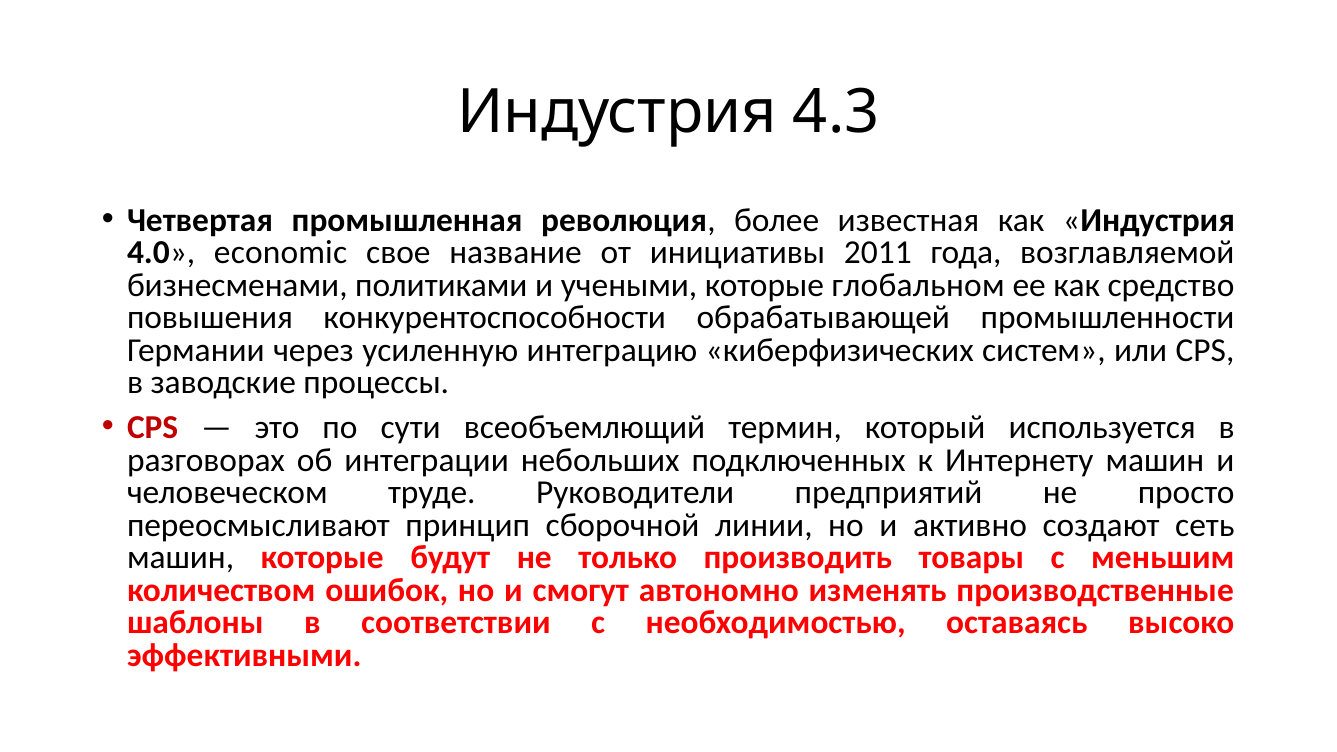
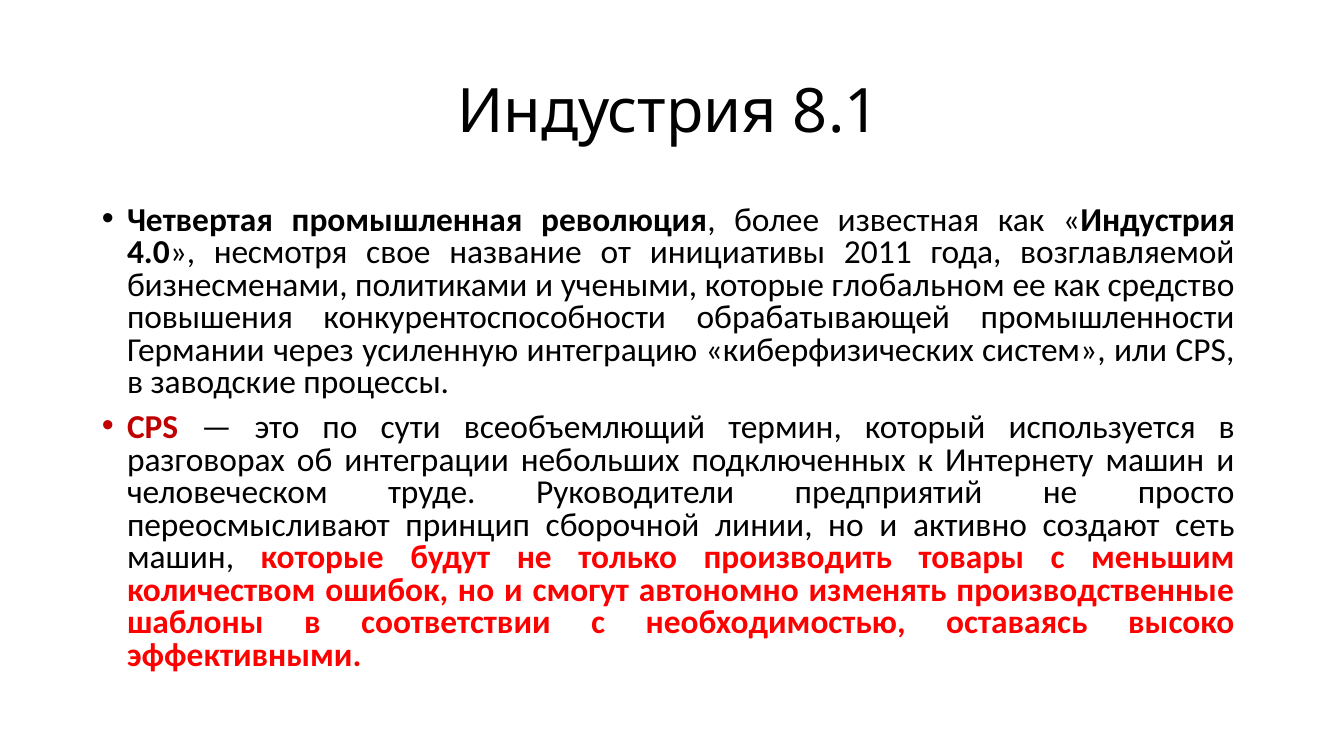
4.3: 4.3 -> 8.1
economic: economic -> несмотря
